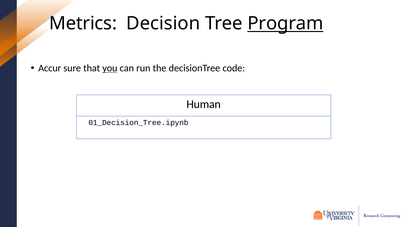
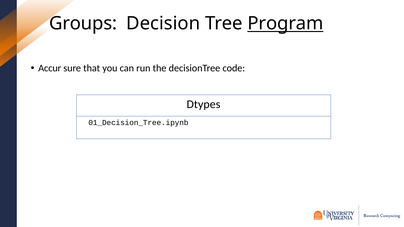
Metrics: Metrics -> Groups
you underline: present -> none
Human: Human -> Dtypes
